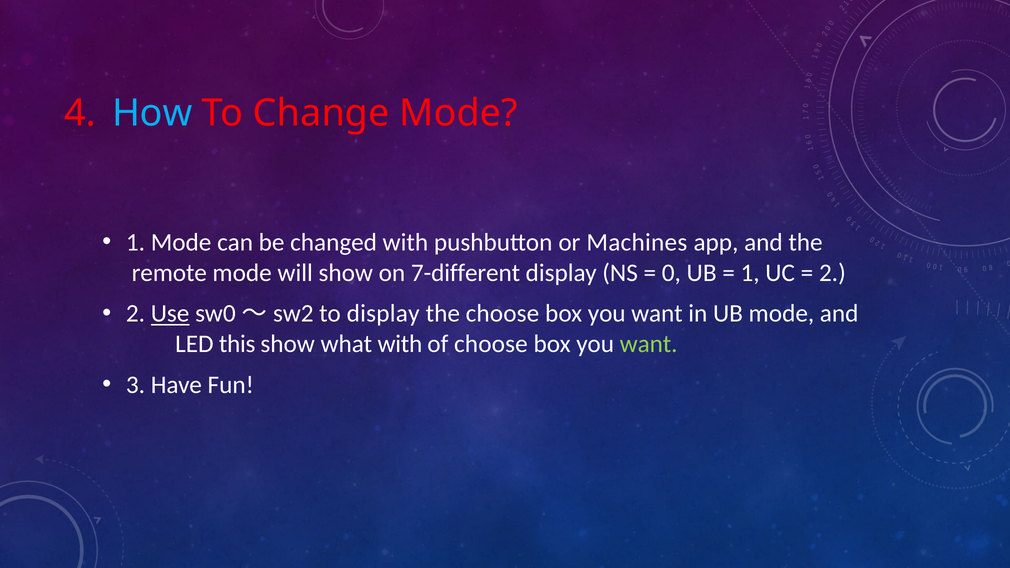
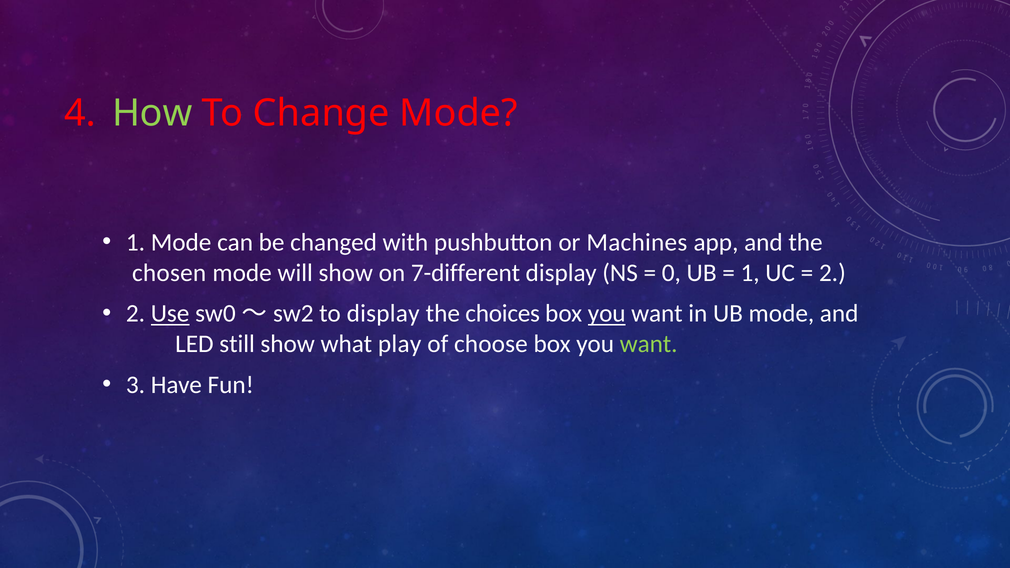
How colour: light blue -> light green
remote: remote -> chosen
the choose: choose -> choices
you at (607, 314) underline: none -> present
this: this -> still
what with: with -> play
